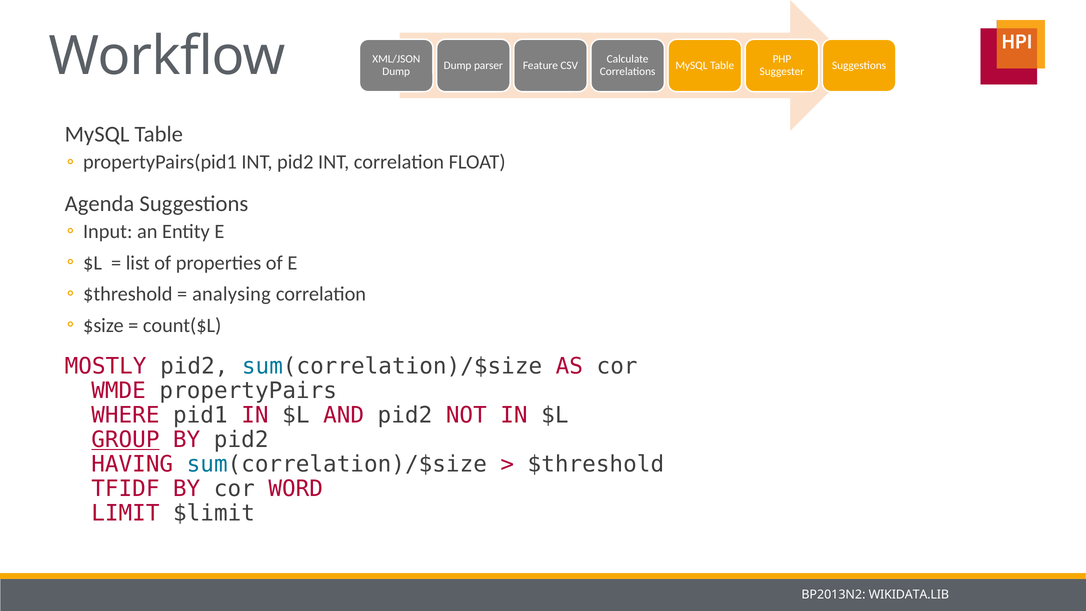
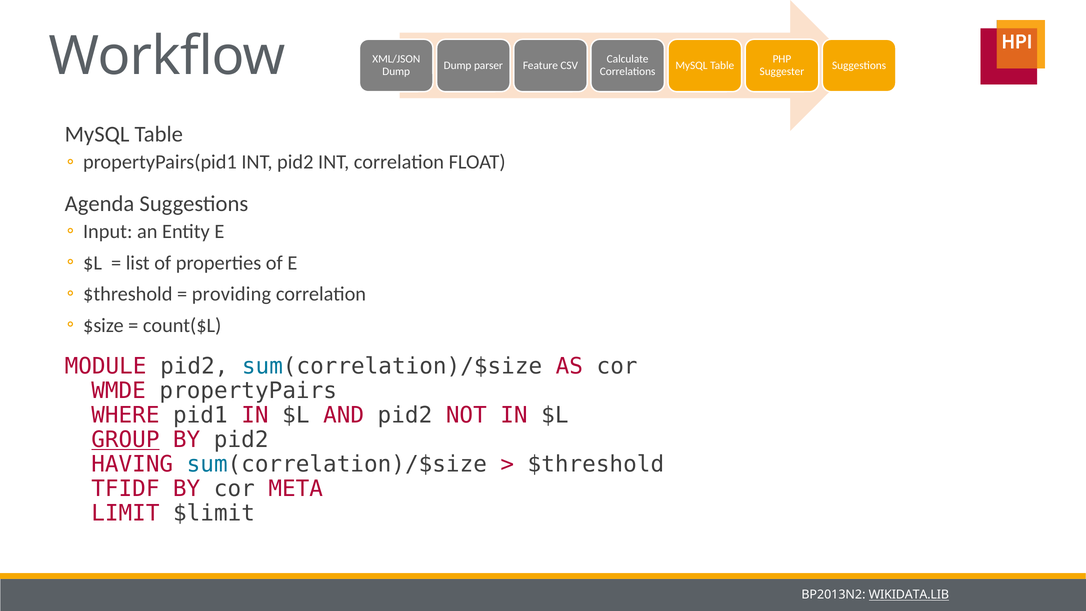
analysing: analysing -> providing
MOSTLY: MOSTLY -> MODULE
WORD: WORD -> META
WIKIDATA.LIB underline: none -> present
